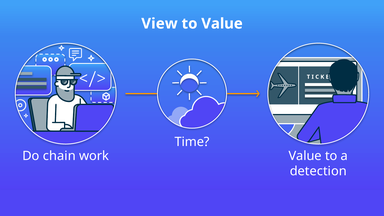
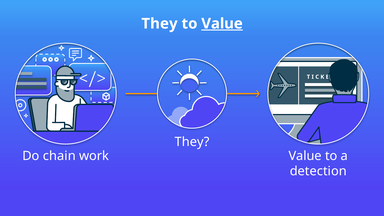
View at (159, 24): View -> They
Value at (222, 24) underline: none -> present
Time at (192, 142): Time -> They
